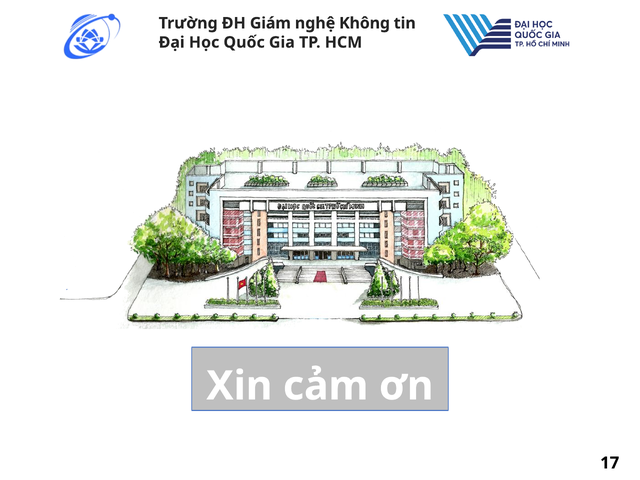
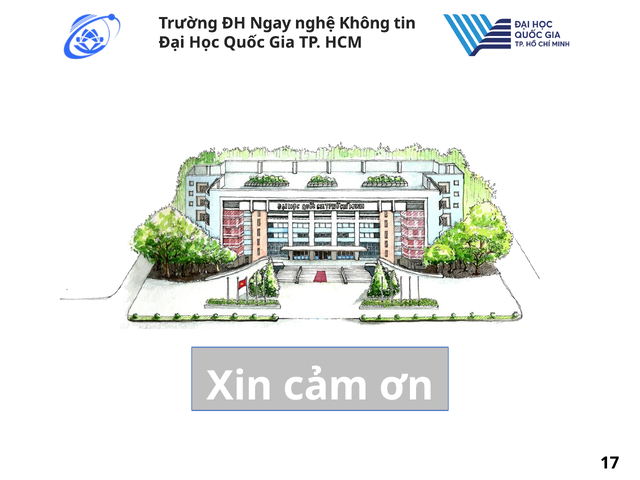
Giám: Giám -> Ngay
